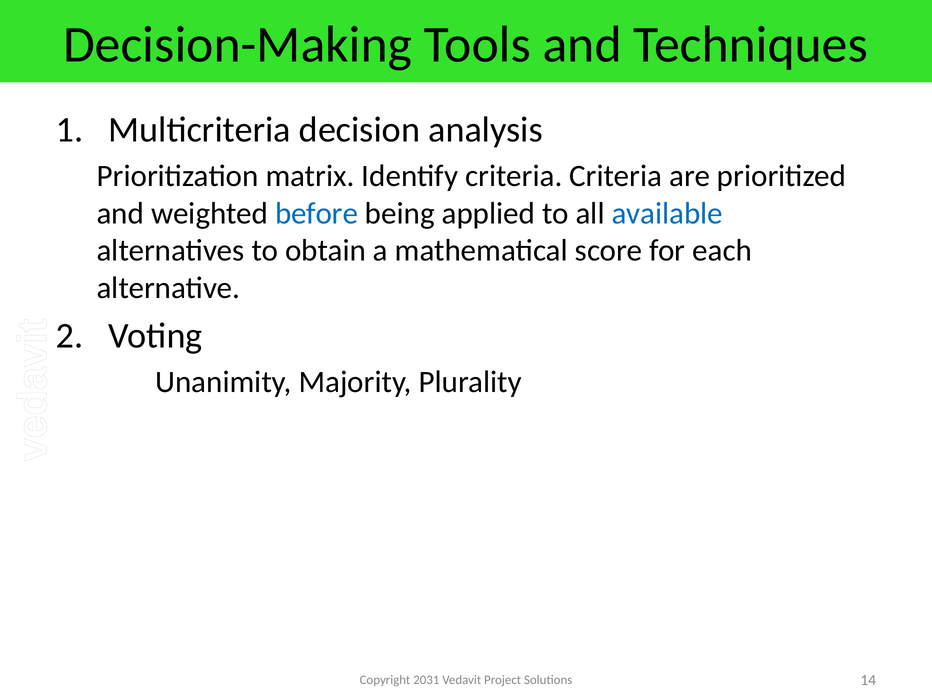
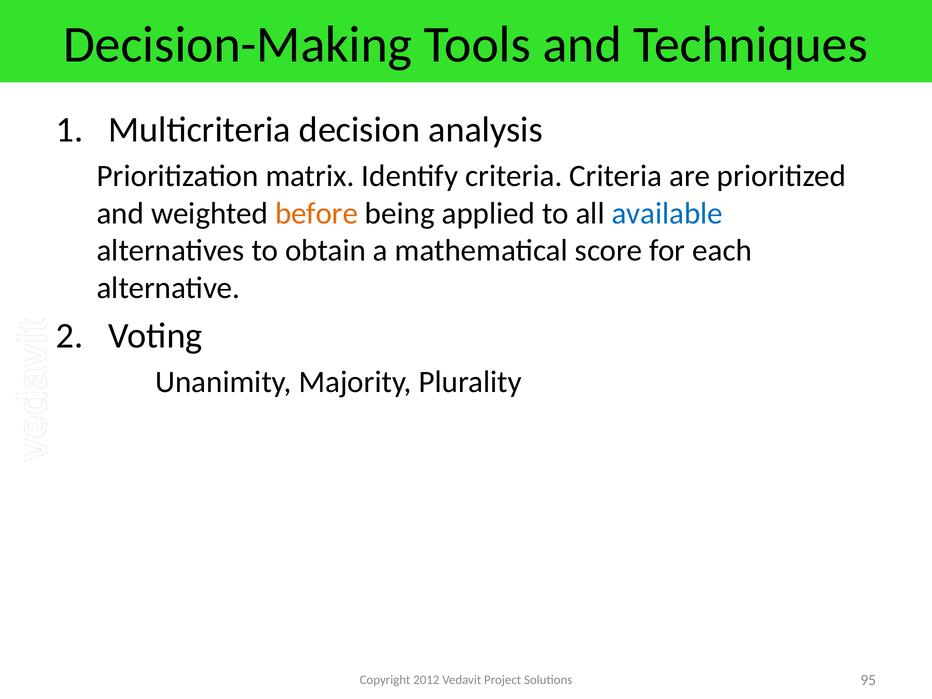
before colour: blue -> orange
2031: 2031 -> 2012
14: 14 -> 95
